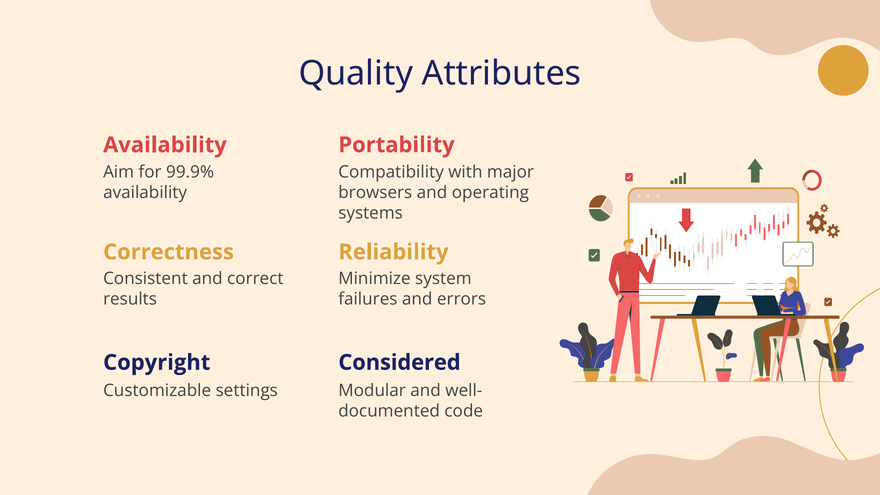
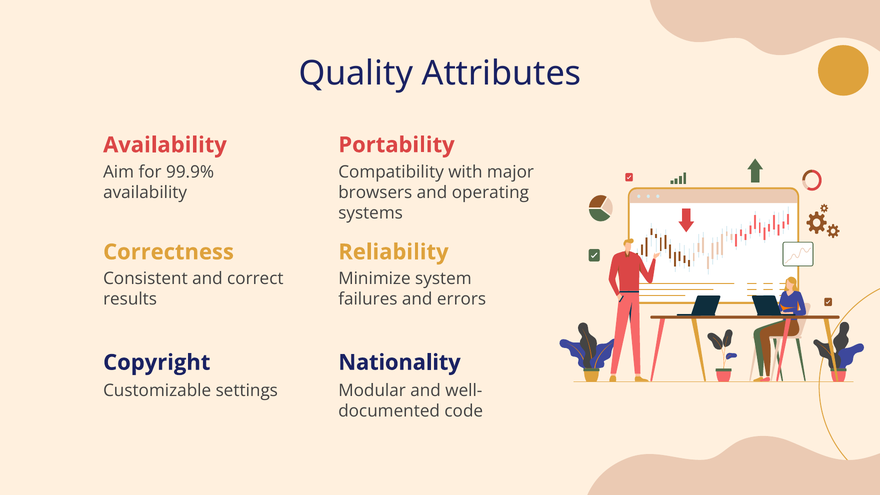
Considered: Considered -> Nationality
